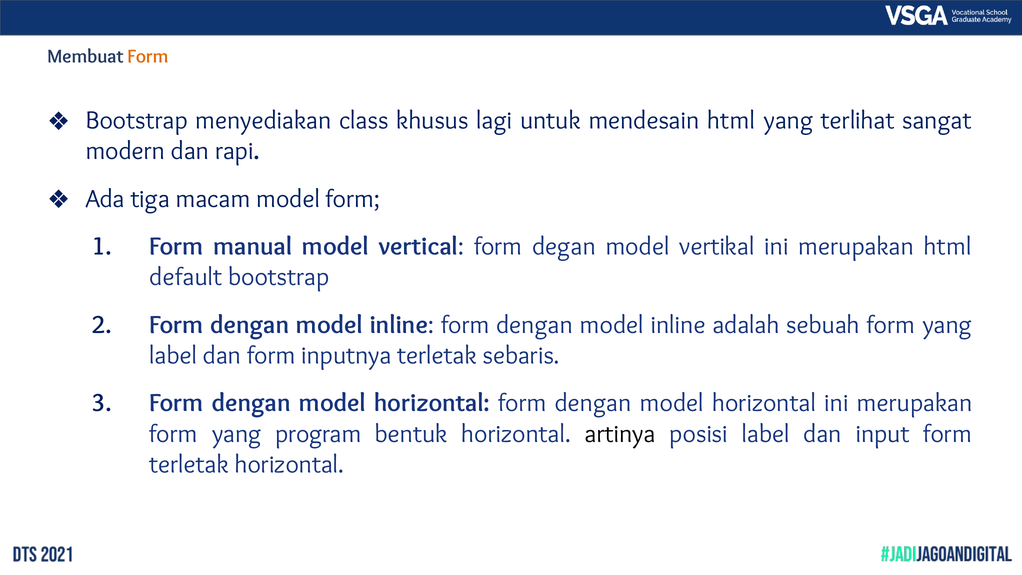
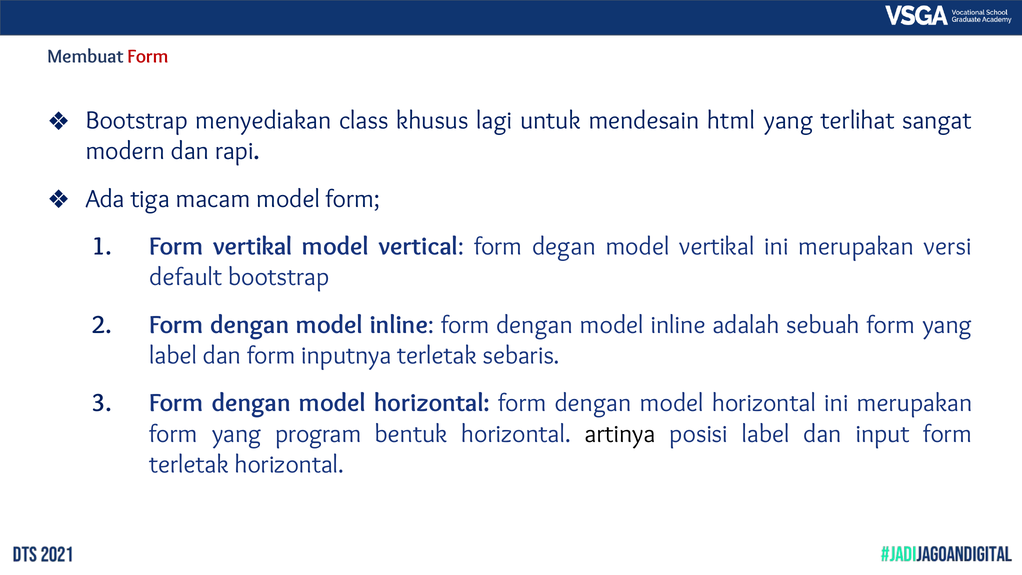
Form at (148, 56) colour: orange -> red
Form manual: manual -> vertikal
merupakan html: html -> versi
